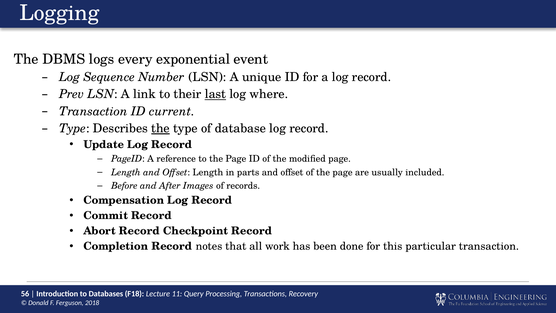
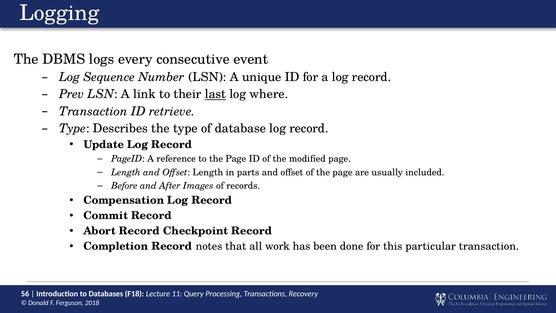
exponential: exponential -> consecutive
current: current -> retrieve
the at (160, 128) underline: present -> none
